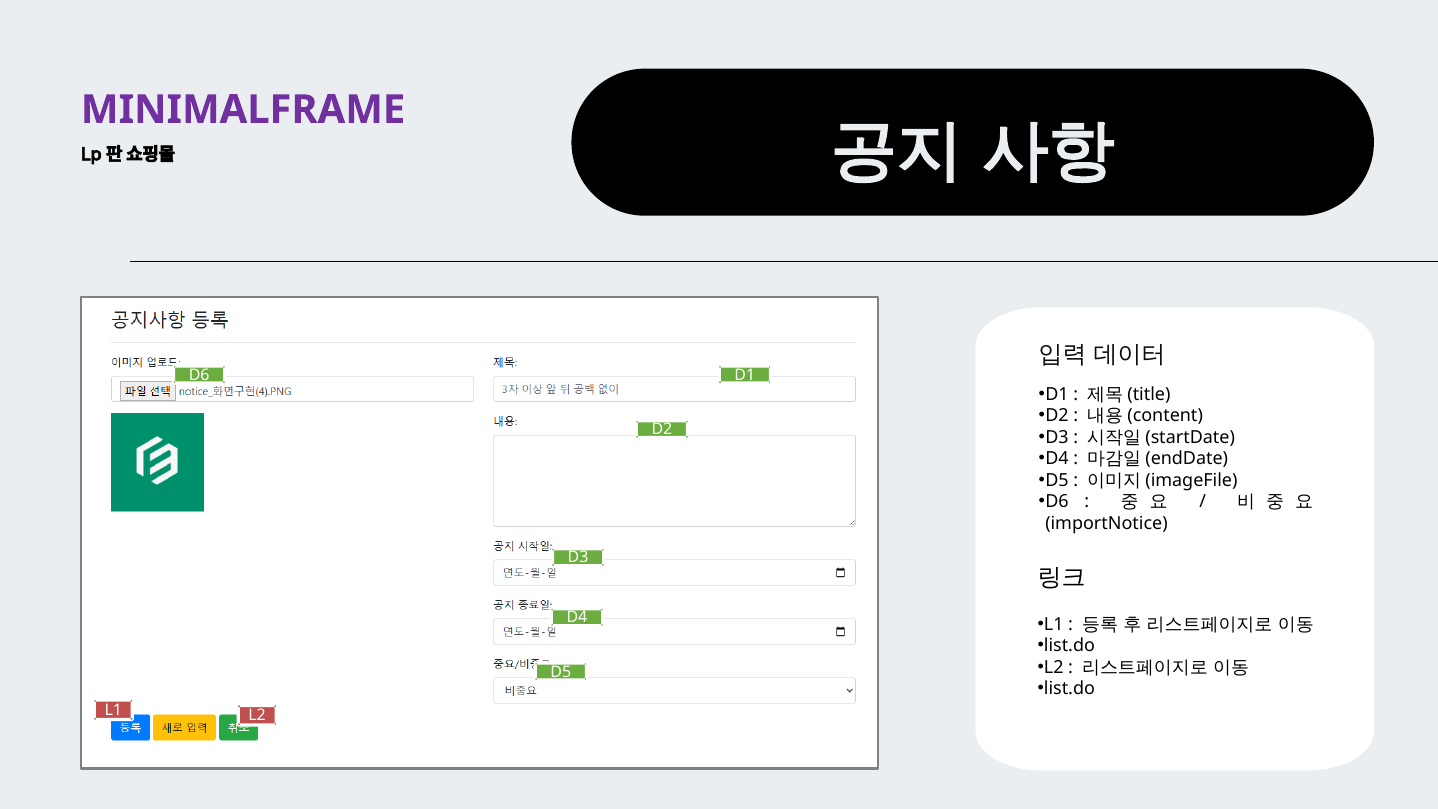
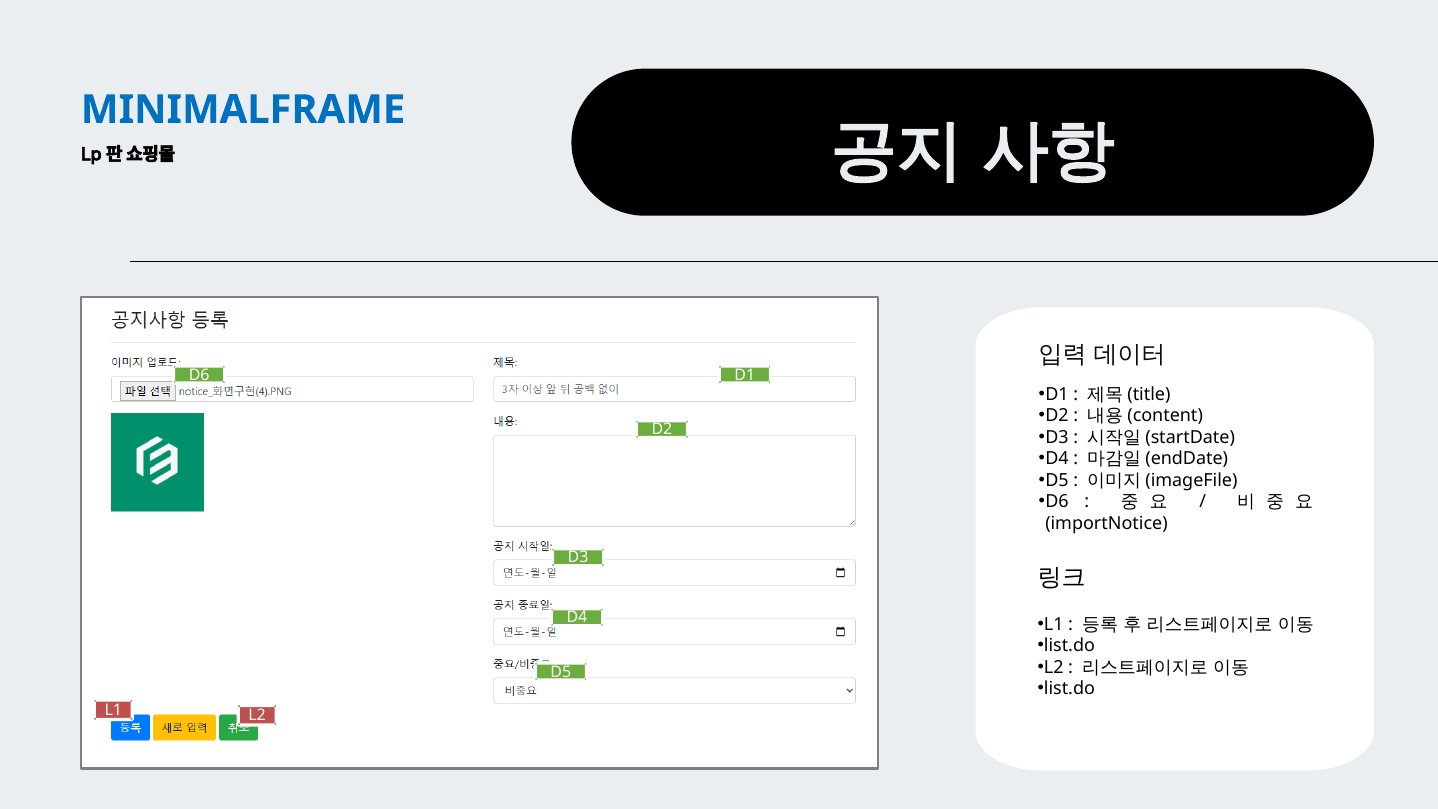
MINIMALFRAME colour: purple -> blue
